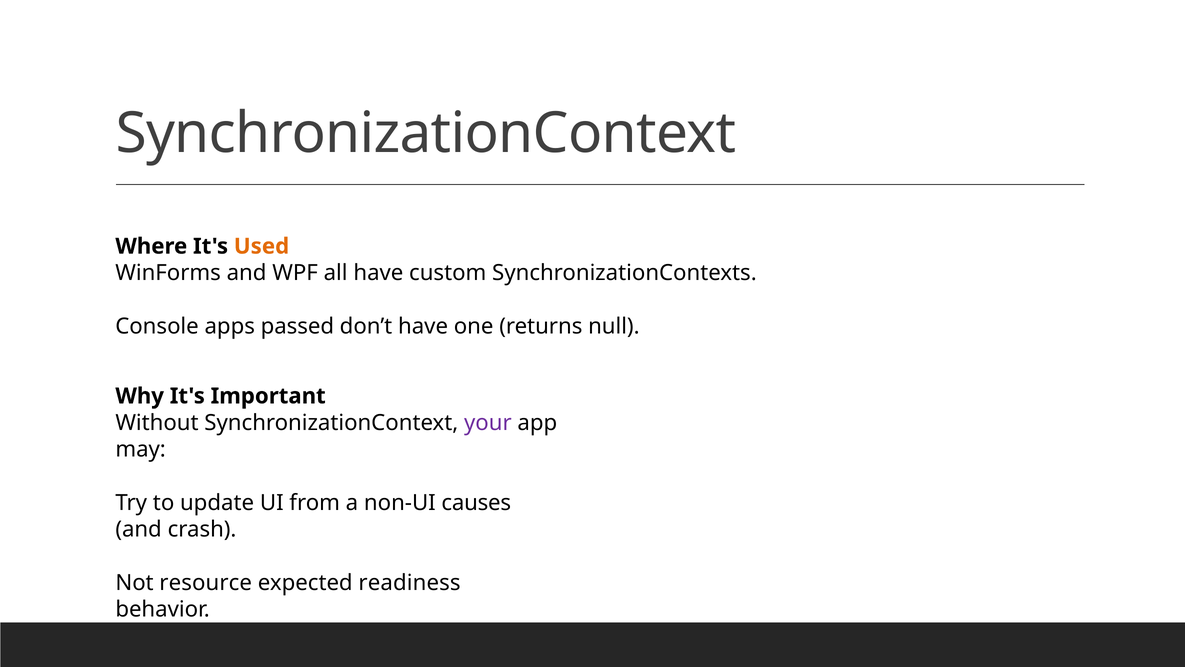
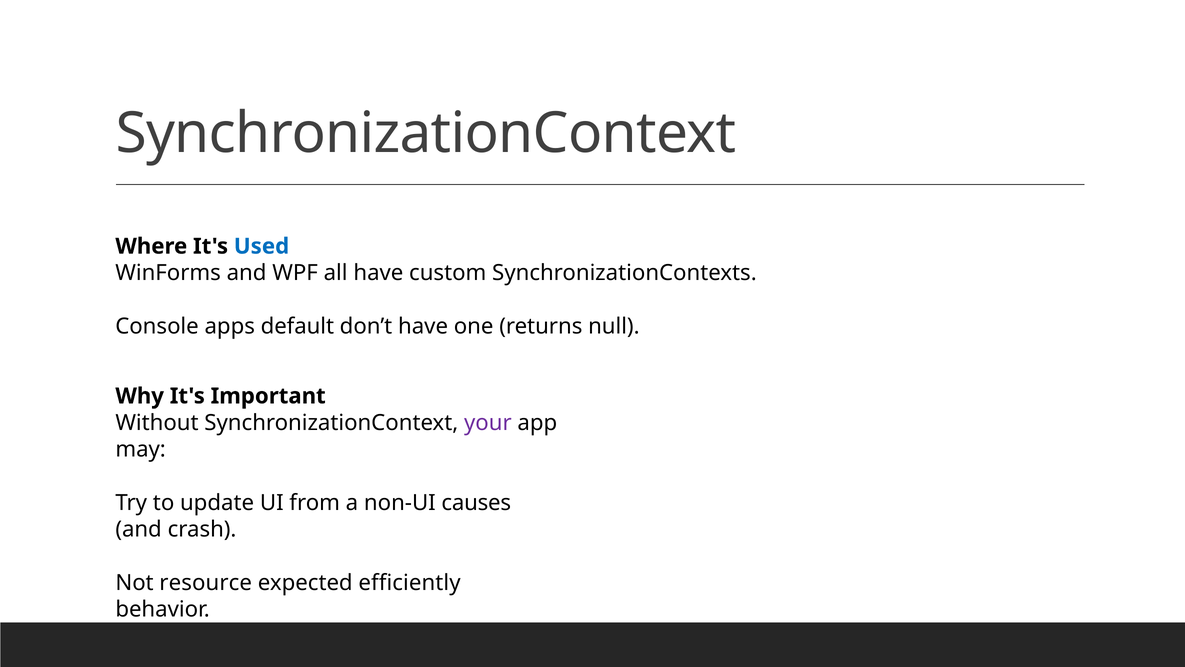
Used colour: orange -> blue
passed: passed -> default
readiness: readiness -> efficiently
